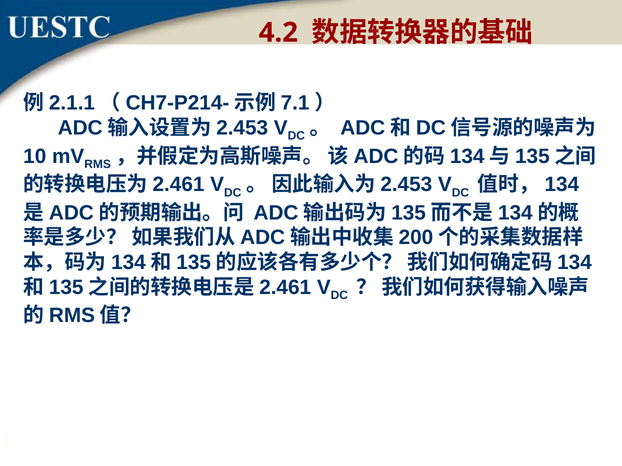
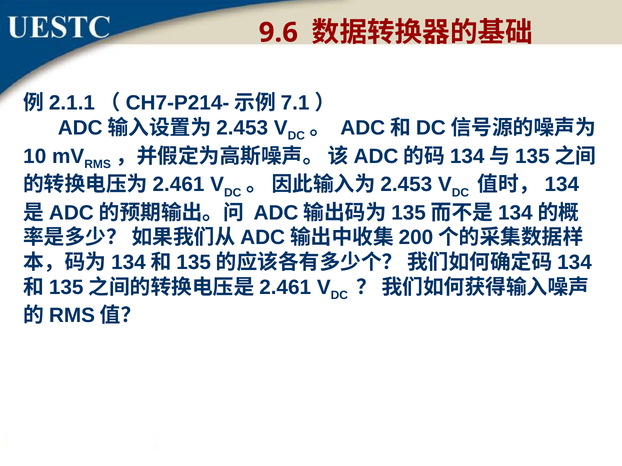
4.2: 4.2 -> 9.6
